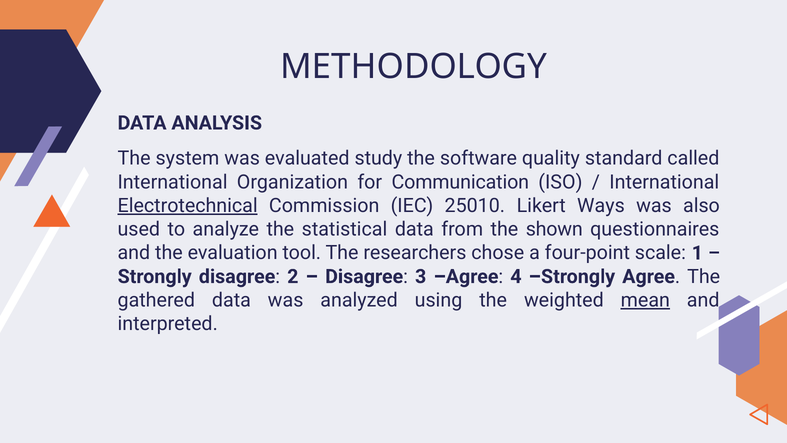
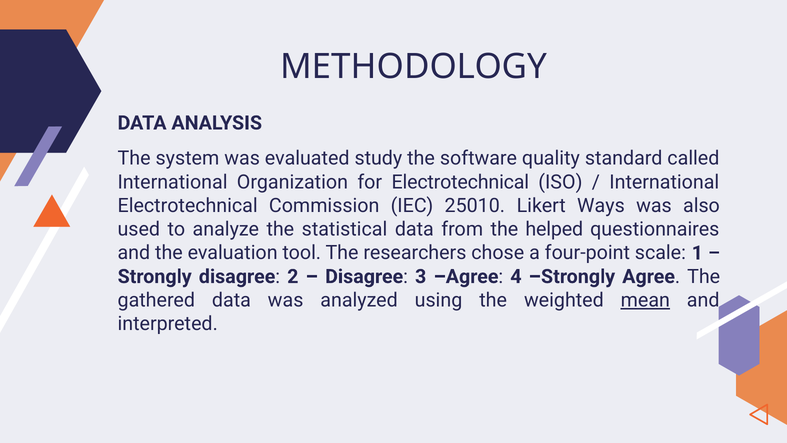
for Communication: Communication -> Electrotechnical
Electrotechnical at (188, 206) underline: present -> none
shown: shown -> helped
